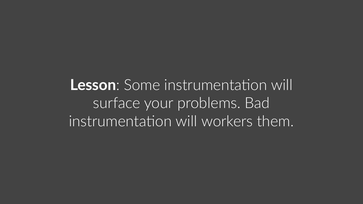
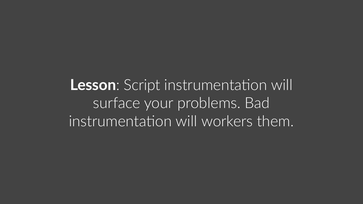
Some: Some -> Script
